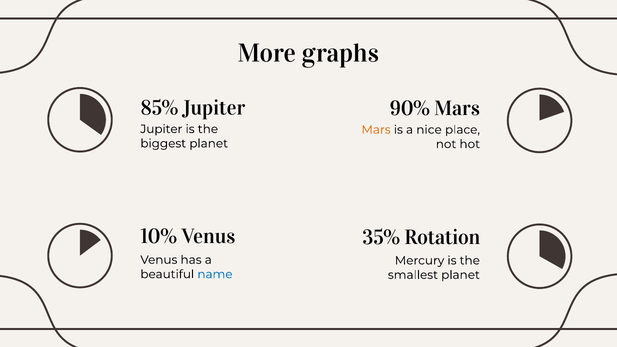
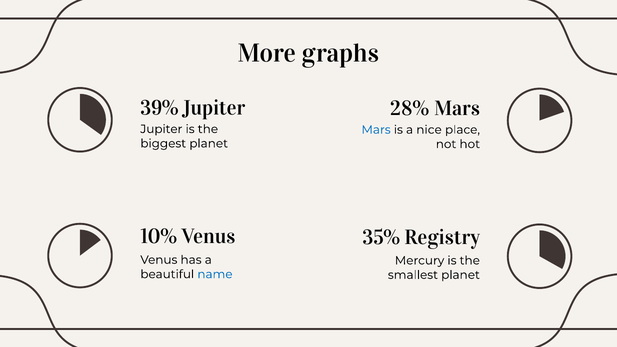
85%: 85% -> 39%
90%: 90% -> 28%
Mars at (376, 130) colour: orange -> blue
Rotation: Rotation -> Registry
